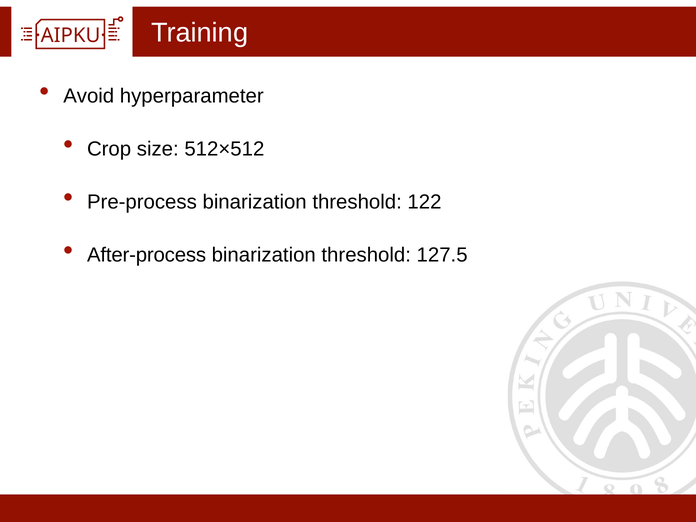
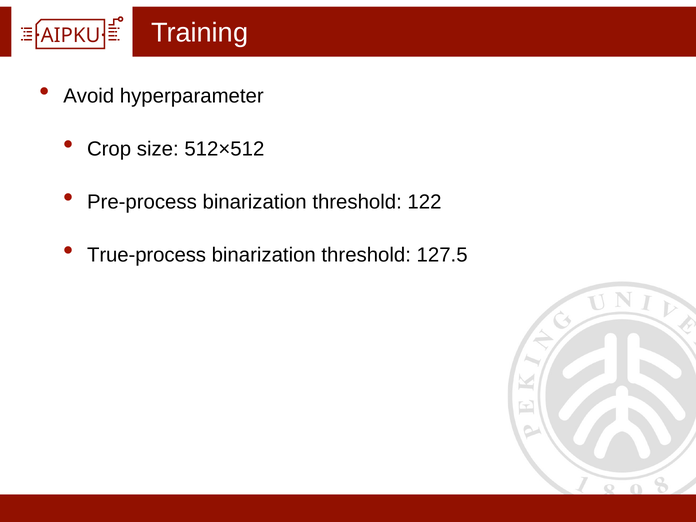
After-process: After-process -> True-process
